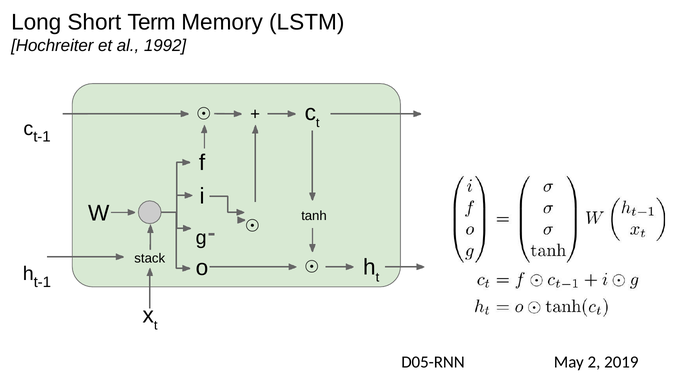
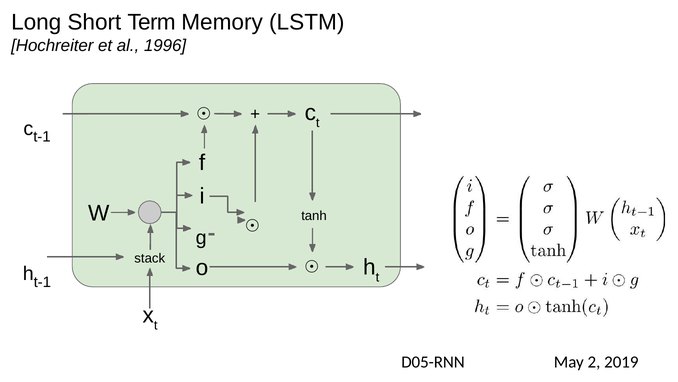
1992: 1992 -> 1996
